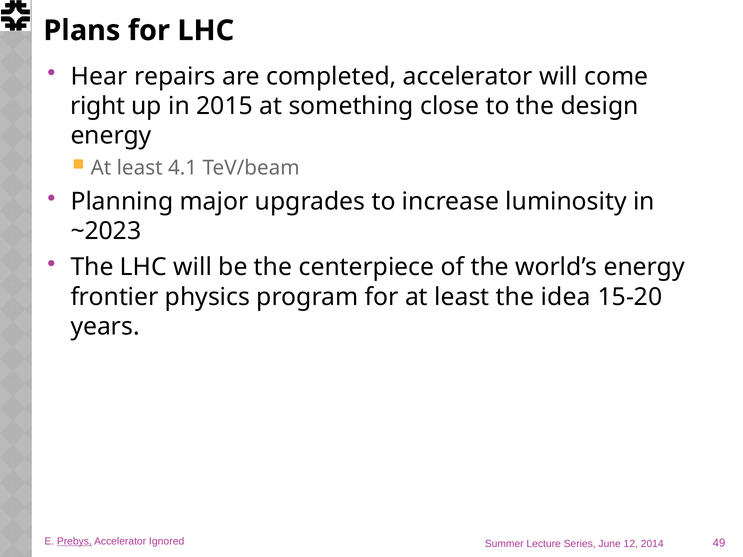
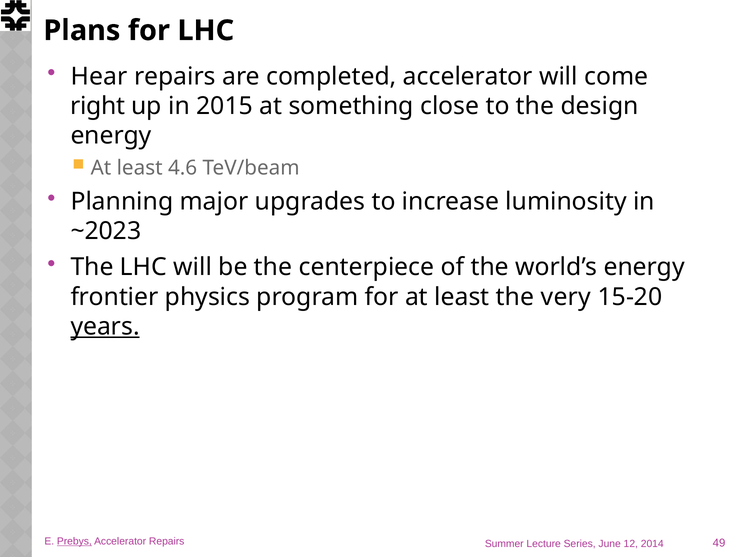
4.1: 4.1 -> 4.6
idea: idea -> very
years underline: none -> present
Accelerator Ignored: Ignored -> Repairs
